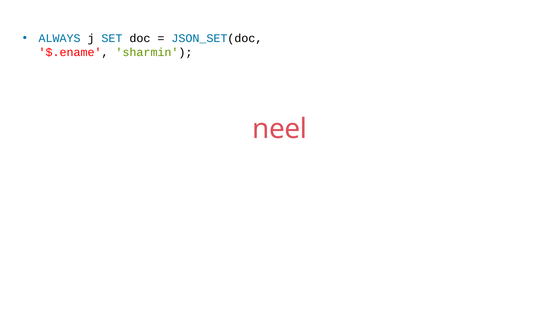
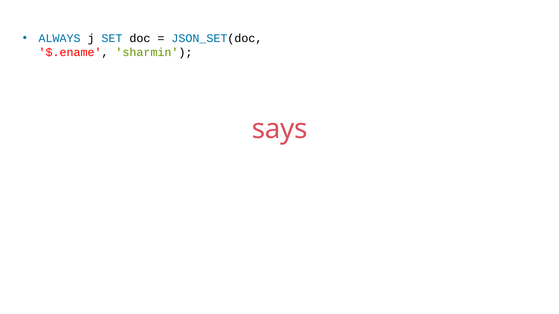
neel: neel -> says
